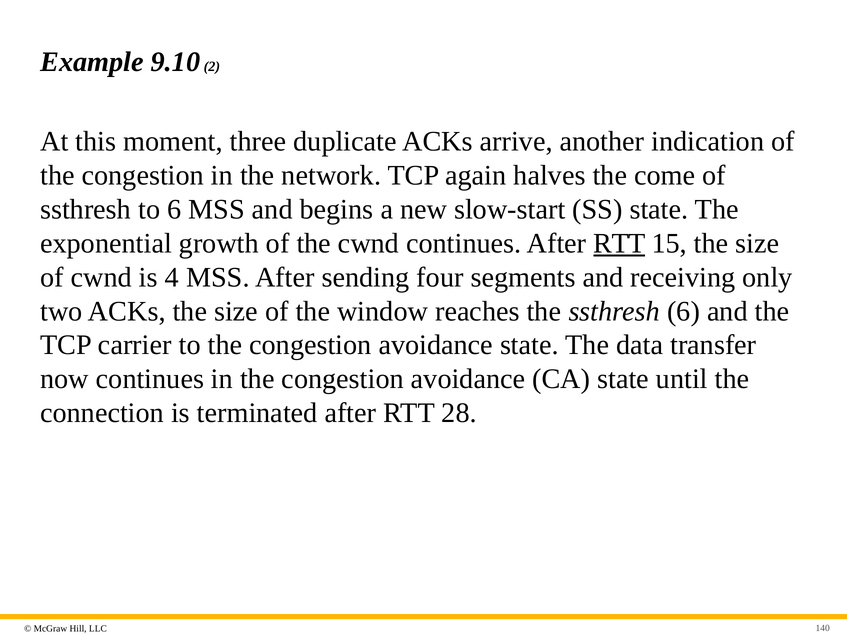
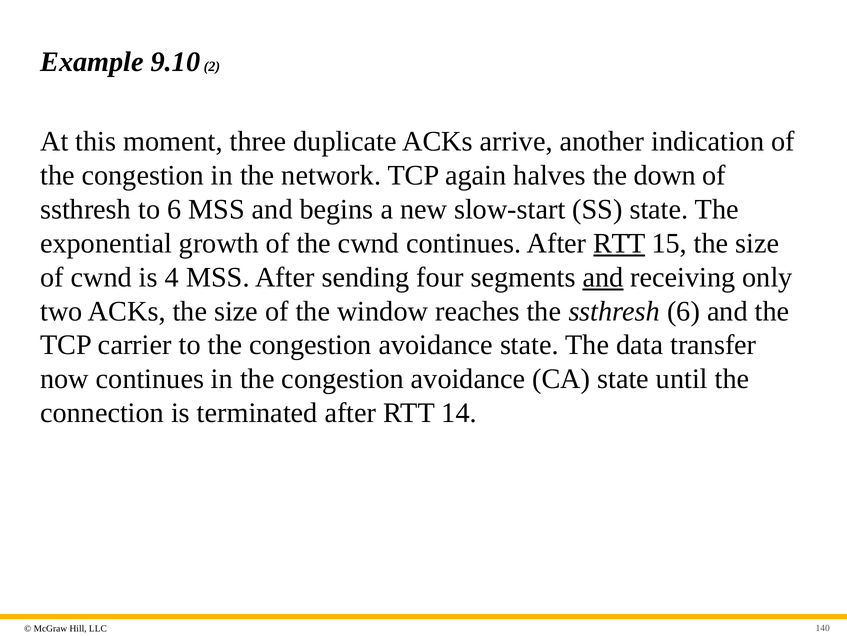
come: come -> down
and at (603, 277) underline: none -> present
28: 28 -> 14
